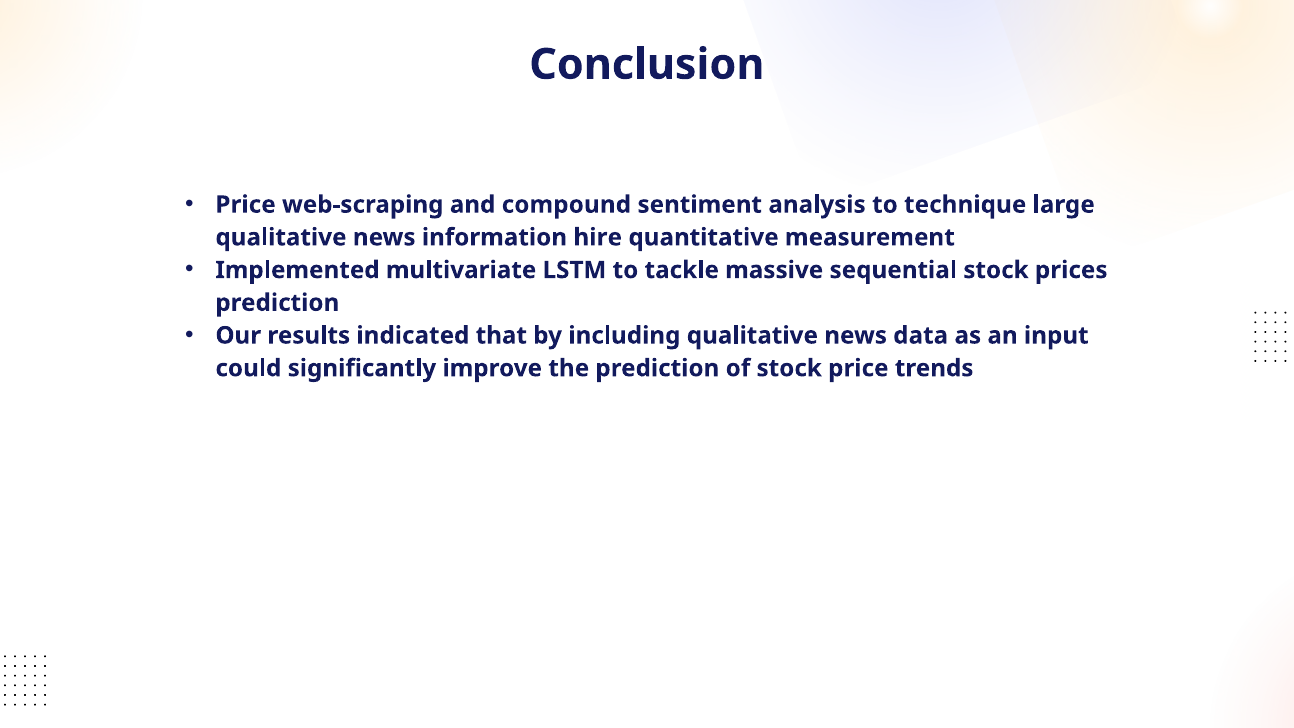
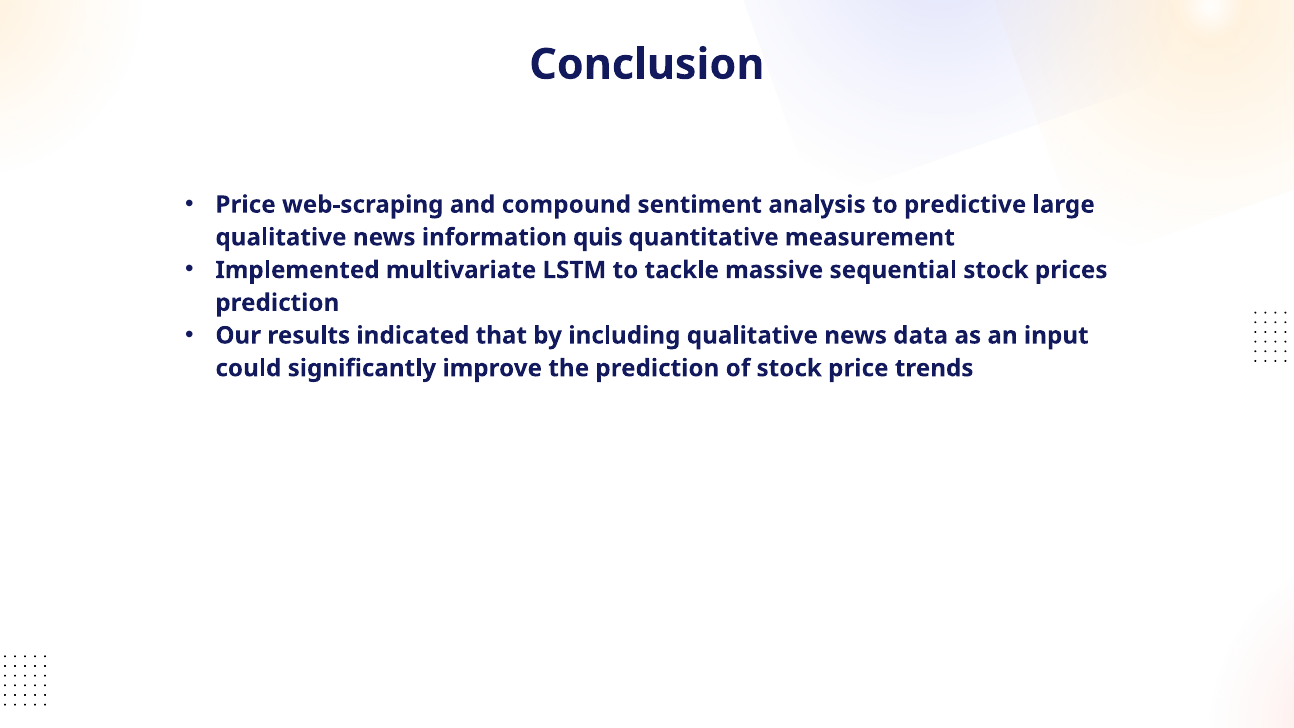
technique: technique -> predictive
hire: hire -> quis
